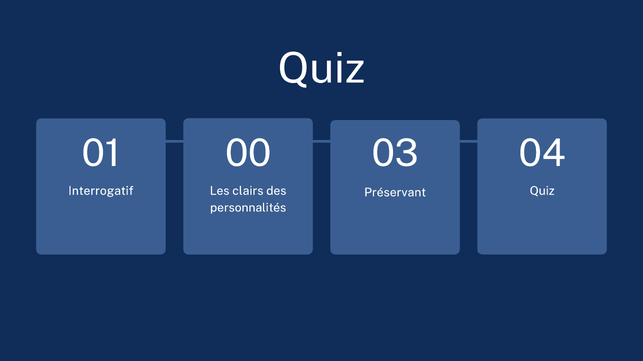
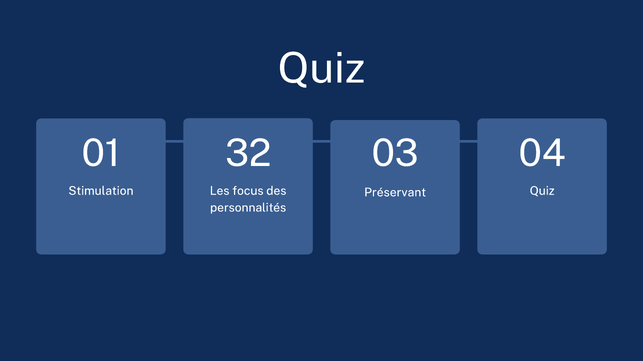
00: 00 -> 32
Interrogatif: Interrogatif -> Stimulation
clairs: clairs -> focus
